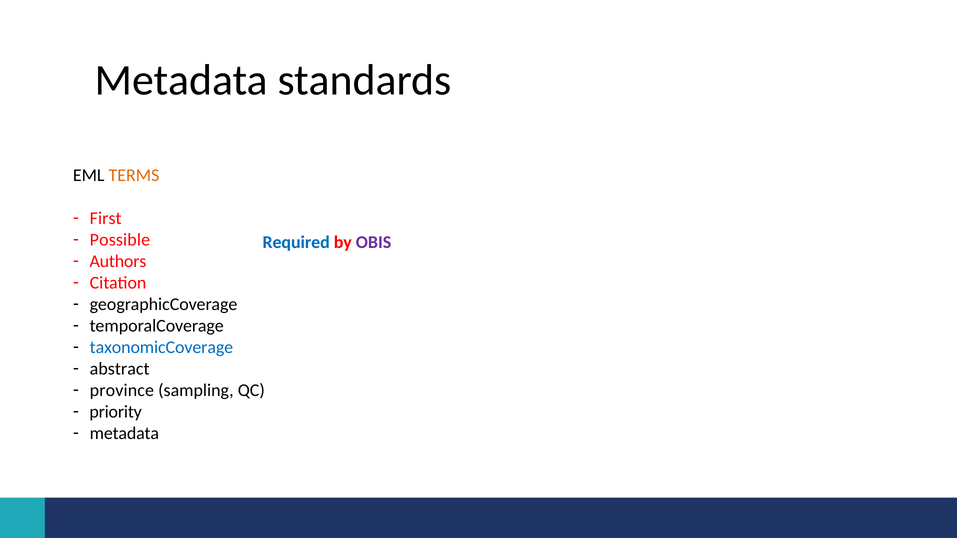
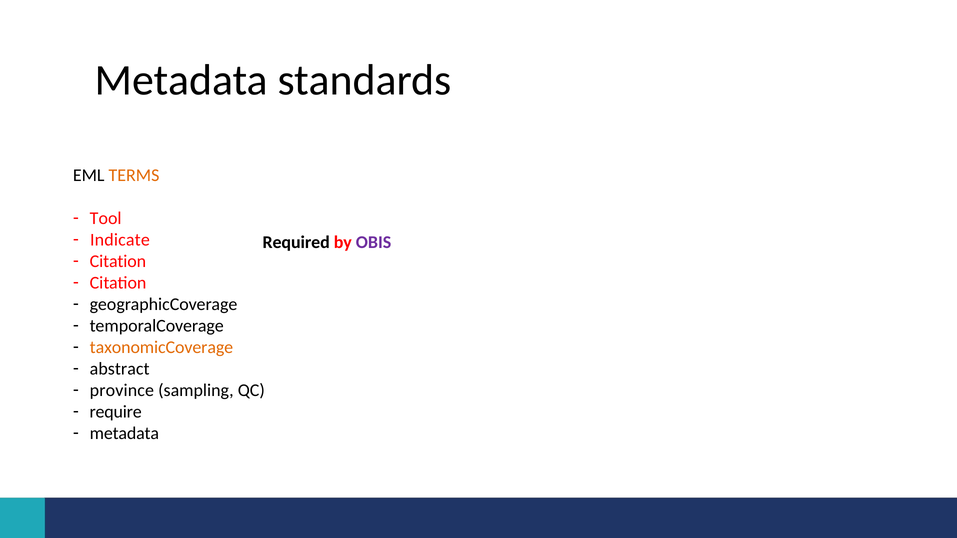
First: First -> Tool
Possible: Possible -> Indicate
Required colour: blue -> black
Authors at (118, 261): Authors -> Citation
taxonomicCoverage colour: blue -> orange
priority: priority -> require
